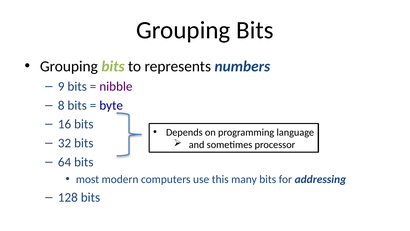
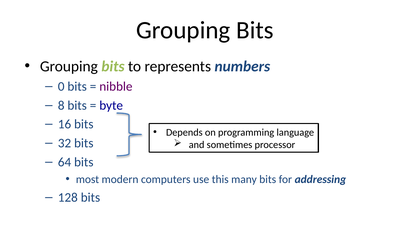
9: 9 -> 0
